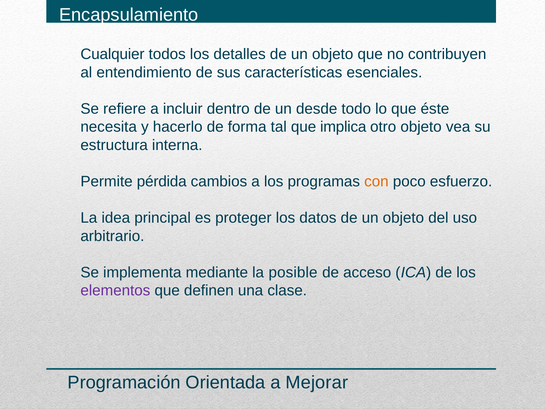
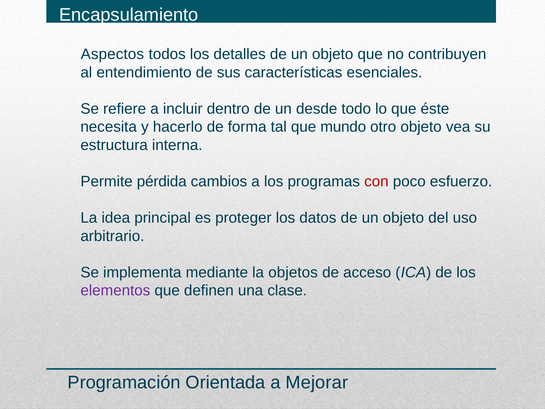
Cualquier: Cualquier -> Aspectos
implica: implica -> mundo
con colour: orange -> red
posible: posible -> objetos
